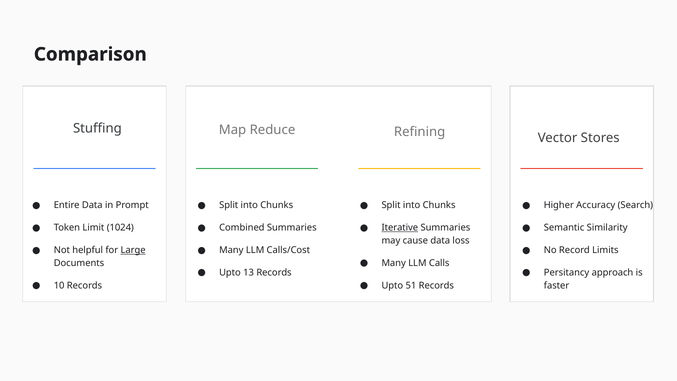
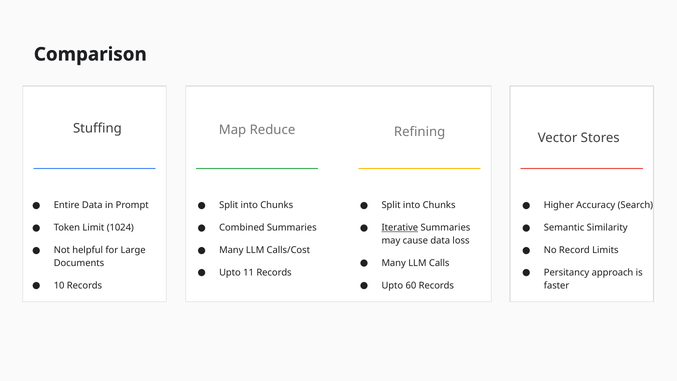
Large underline: present -> none
13: 13 -> 11
51: 51 -> 60
